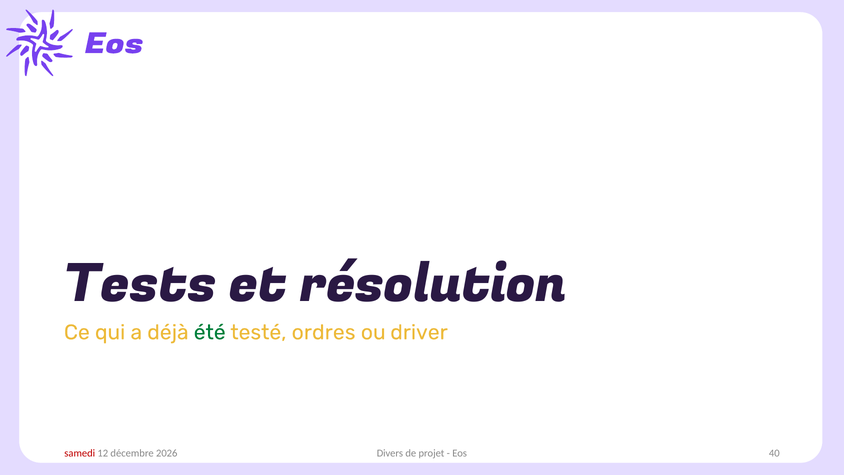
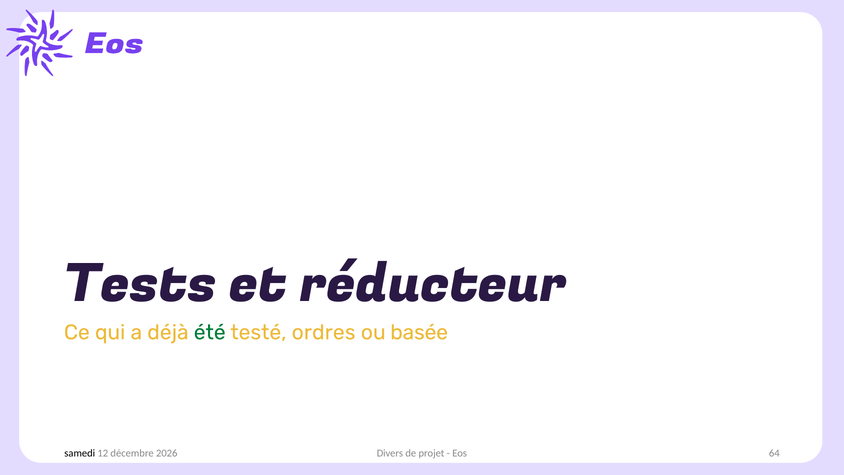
résolution: résolution -> réducteur
driver: driver -> basée
samedi colour: red -> black
40: 40 -> 64
